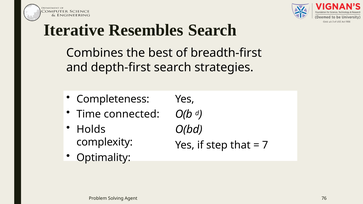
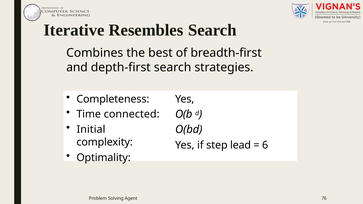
Holds: Holds -> Initial
that: that -> lead
7: 7 -> 6
